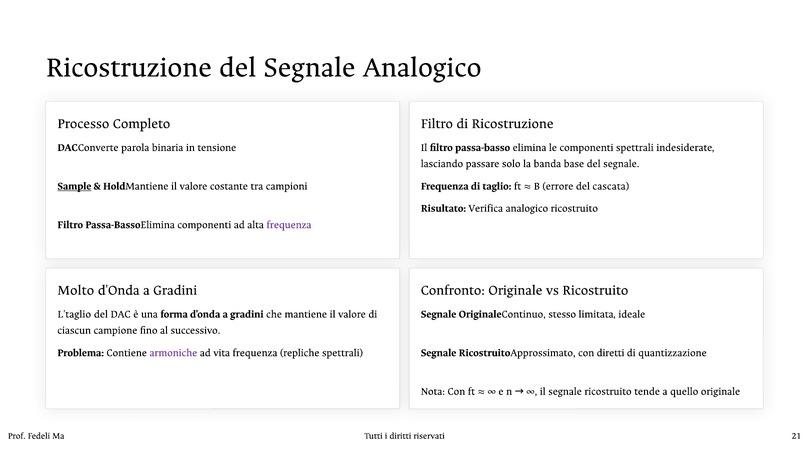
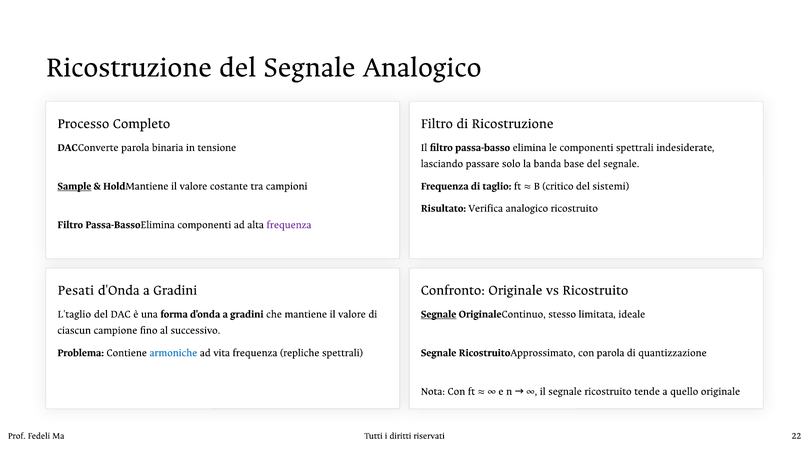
errore: errore -> critico
cascata: cascata -> sistemi
Molto: Molto -> Pesati
Segnale at (439, 314) underline: none -> present
armoniche colour: purple -> blue
con diretti: diretti -> parola
21: 21 -> 22
